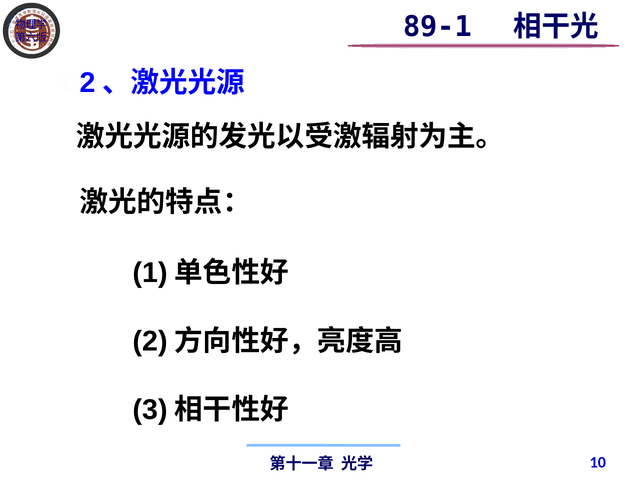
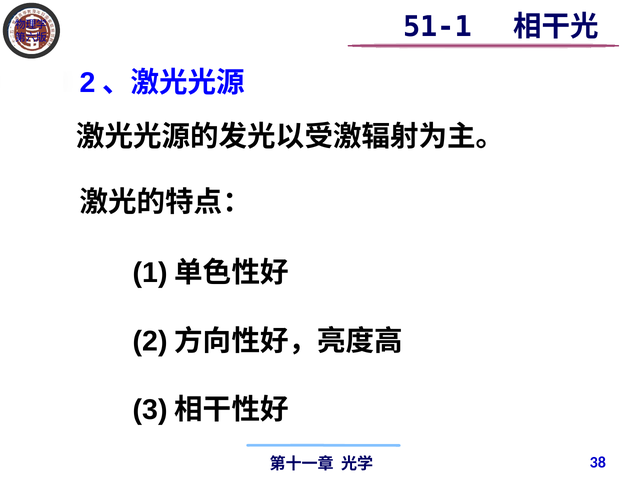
89-1: 89-1 -> 51-1
10: 10 -> 38
